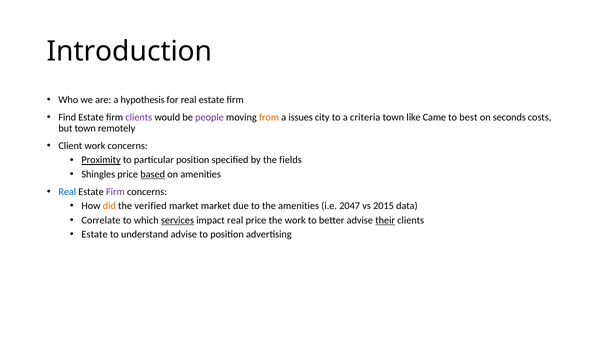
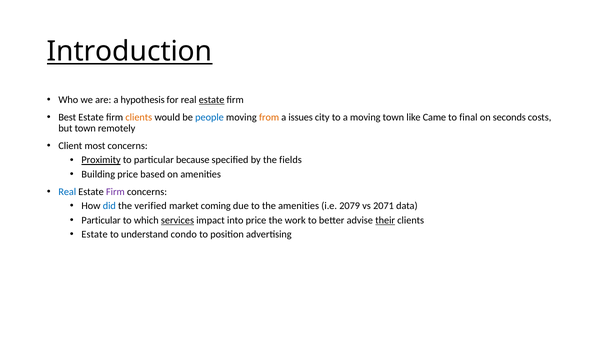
Introduction underline: none -> present
estate at (212, 100) underline: none -> present
Find: Find -> Best
clients at (139, 117) colour: purple -> orange
people colour: purple -> blue
a criteria: criteria -> moving
best: best -> final
Client work: work -> most
particular position: position -> because
Shingles: Shingles -> Building
based underline: present -> none
did colour: orange -> blue
market market: market -> coming
2047: 2047 -> 2079
2015: 2015 -> 2071
Correlate at (101, 220): Correlate -> Particular
impact real: real -> into
understand advise: advise -> condo
